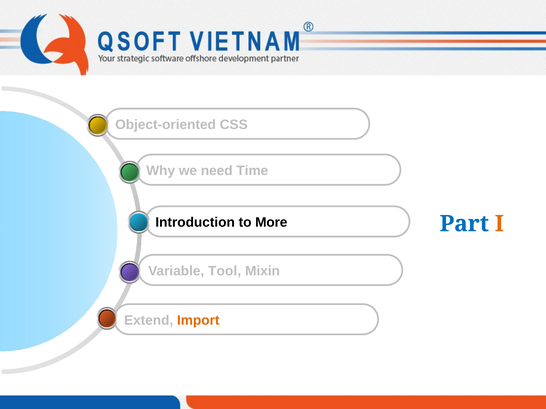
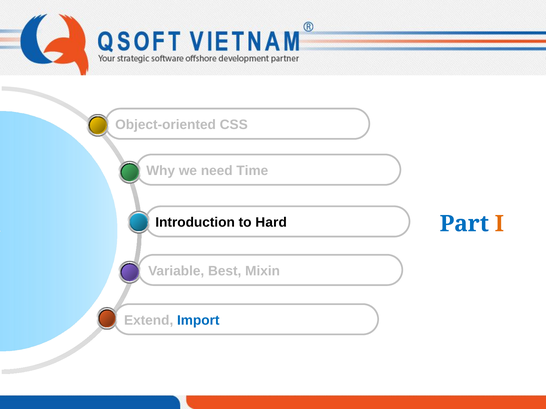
More: More -> Hard
Tool: Tool -> Best
Import colour: orange -> blue
